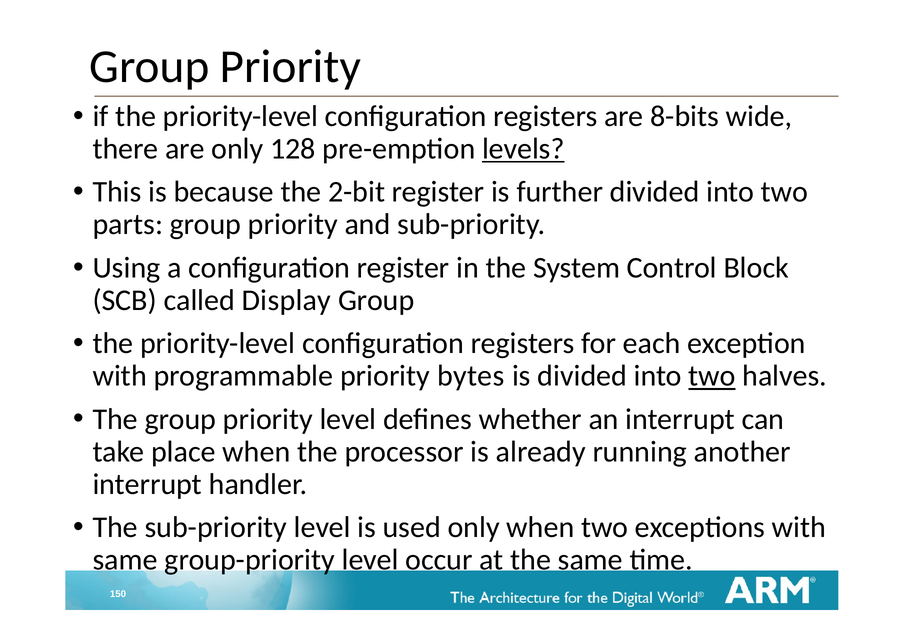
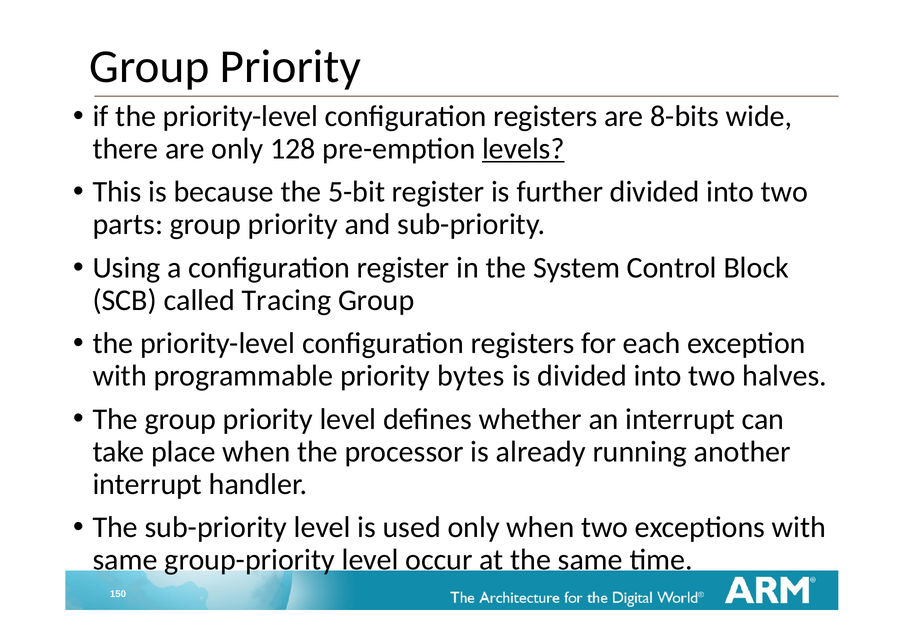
2-bit: 2-bit -> 5-bit
Display: Display -> Tracing
two at (712, 376) underline: present -> none
